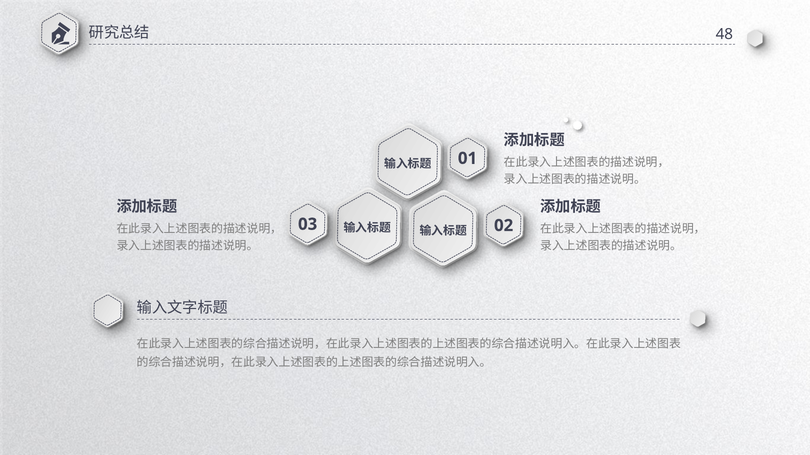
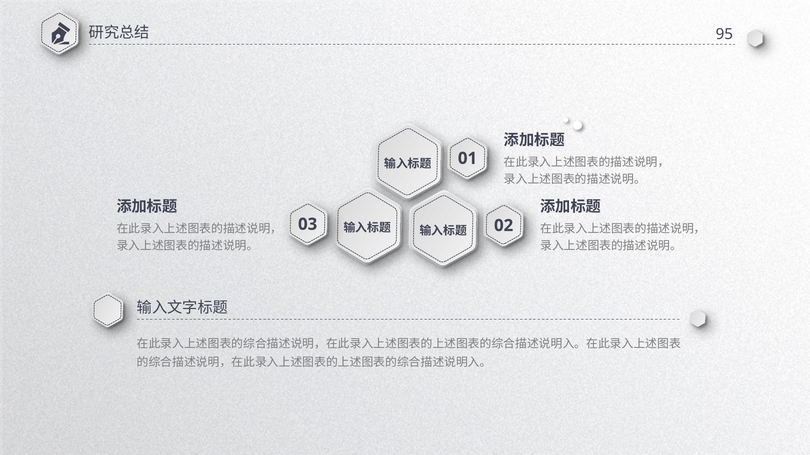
48: 48 -> 95
